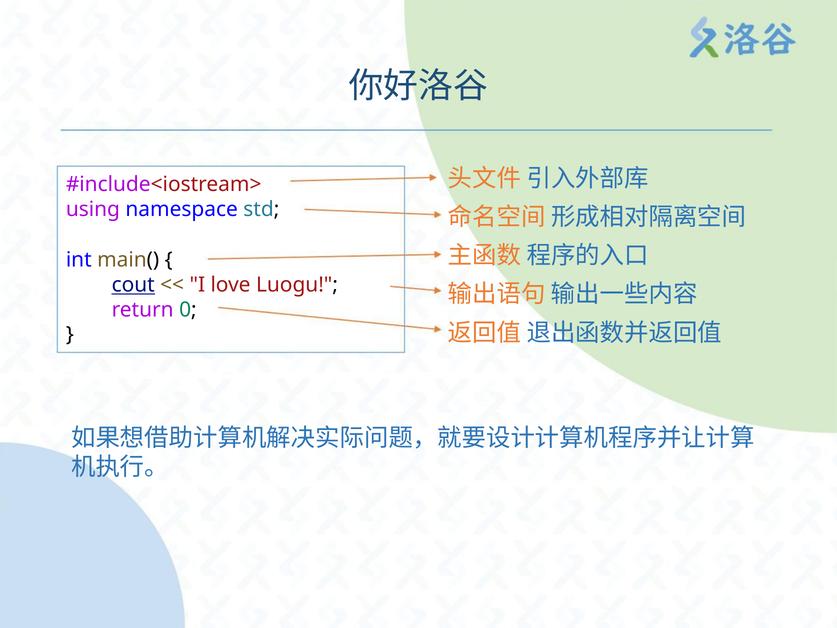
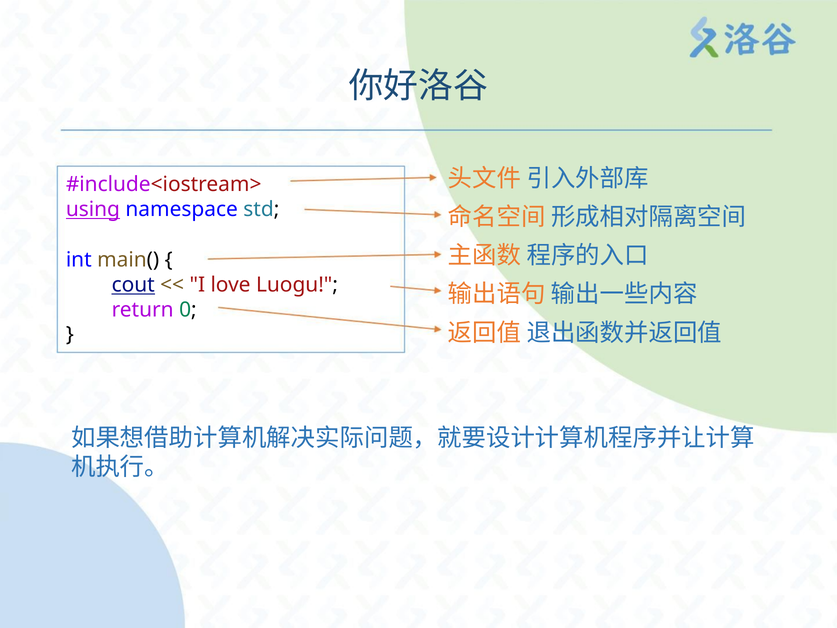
using underline: none -> present
